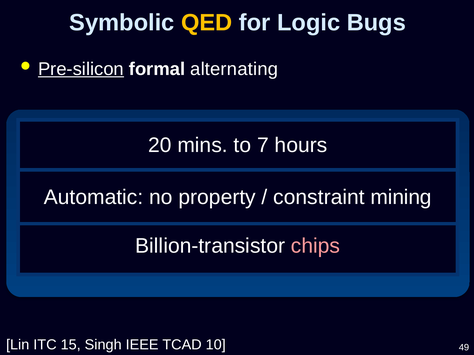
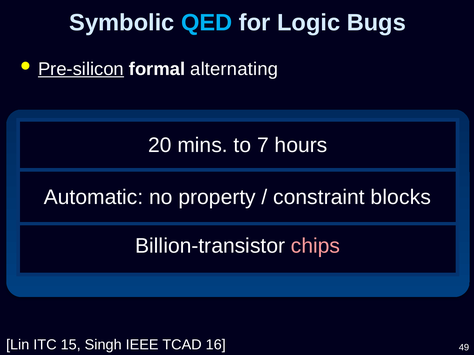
QED colour: yellow -> light blue
mining: mining -> blocks
10: 10 -> 16
